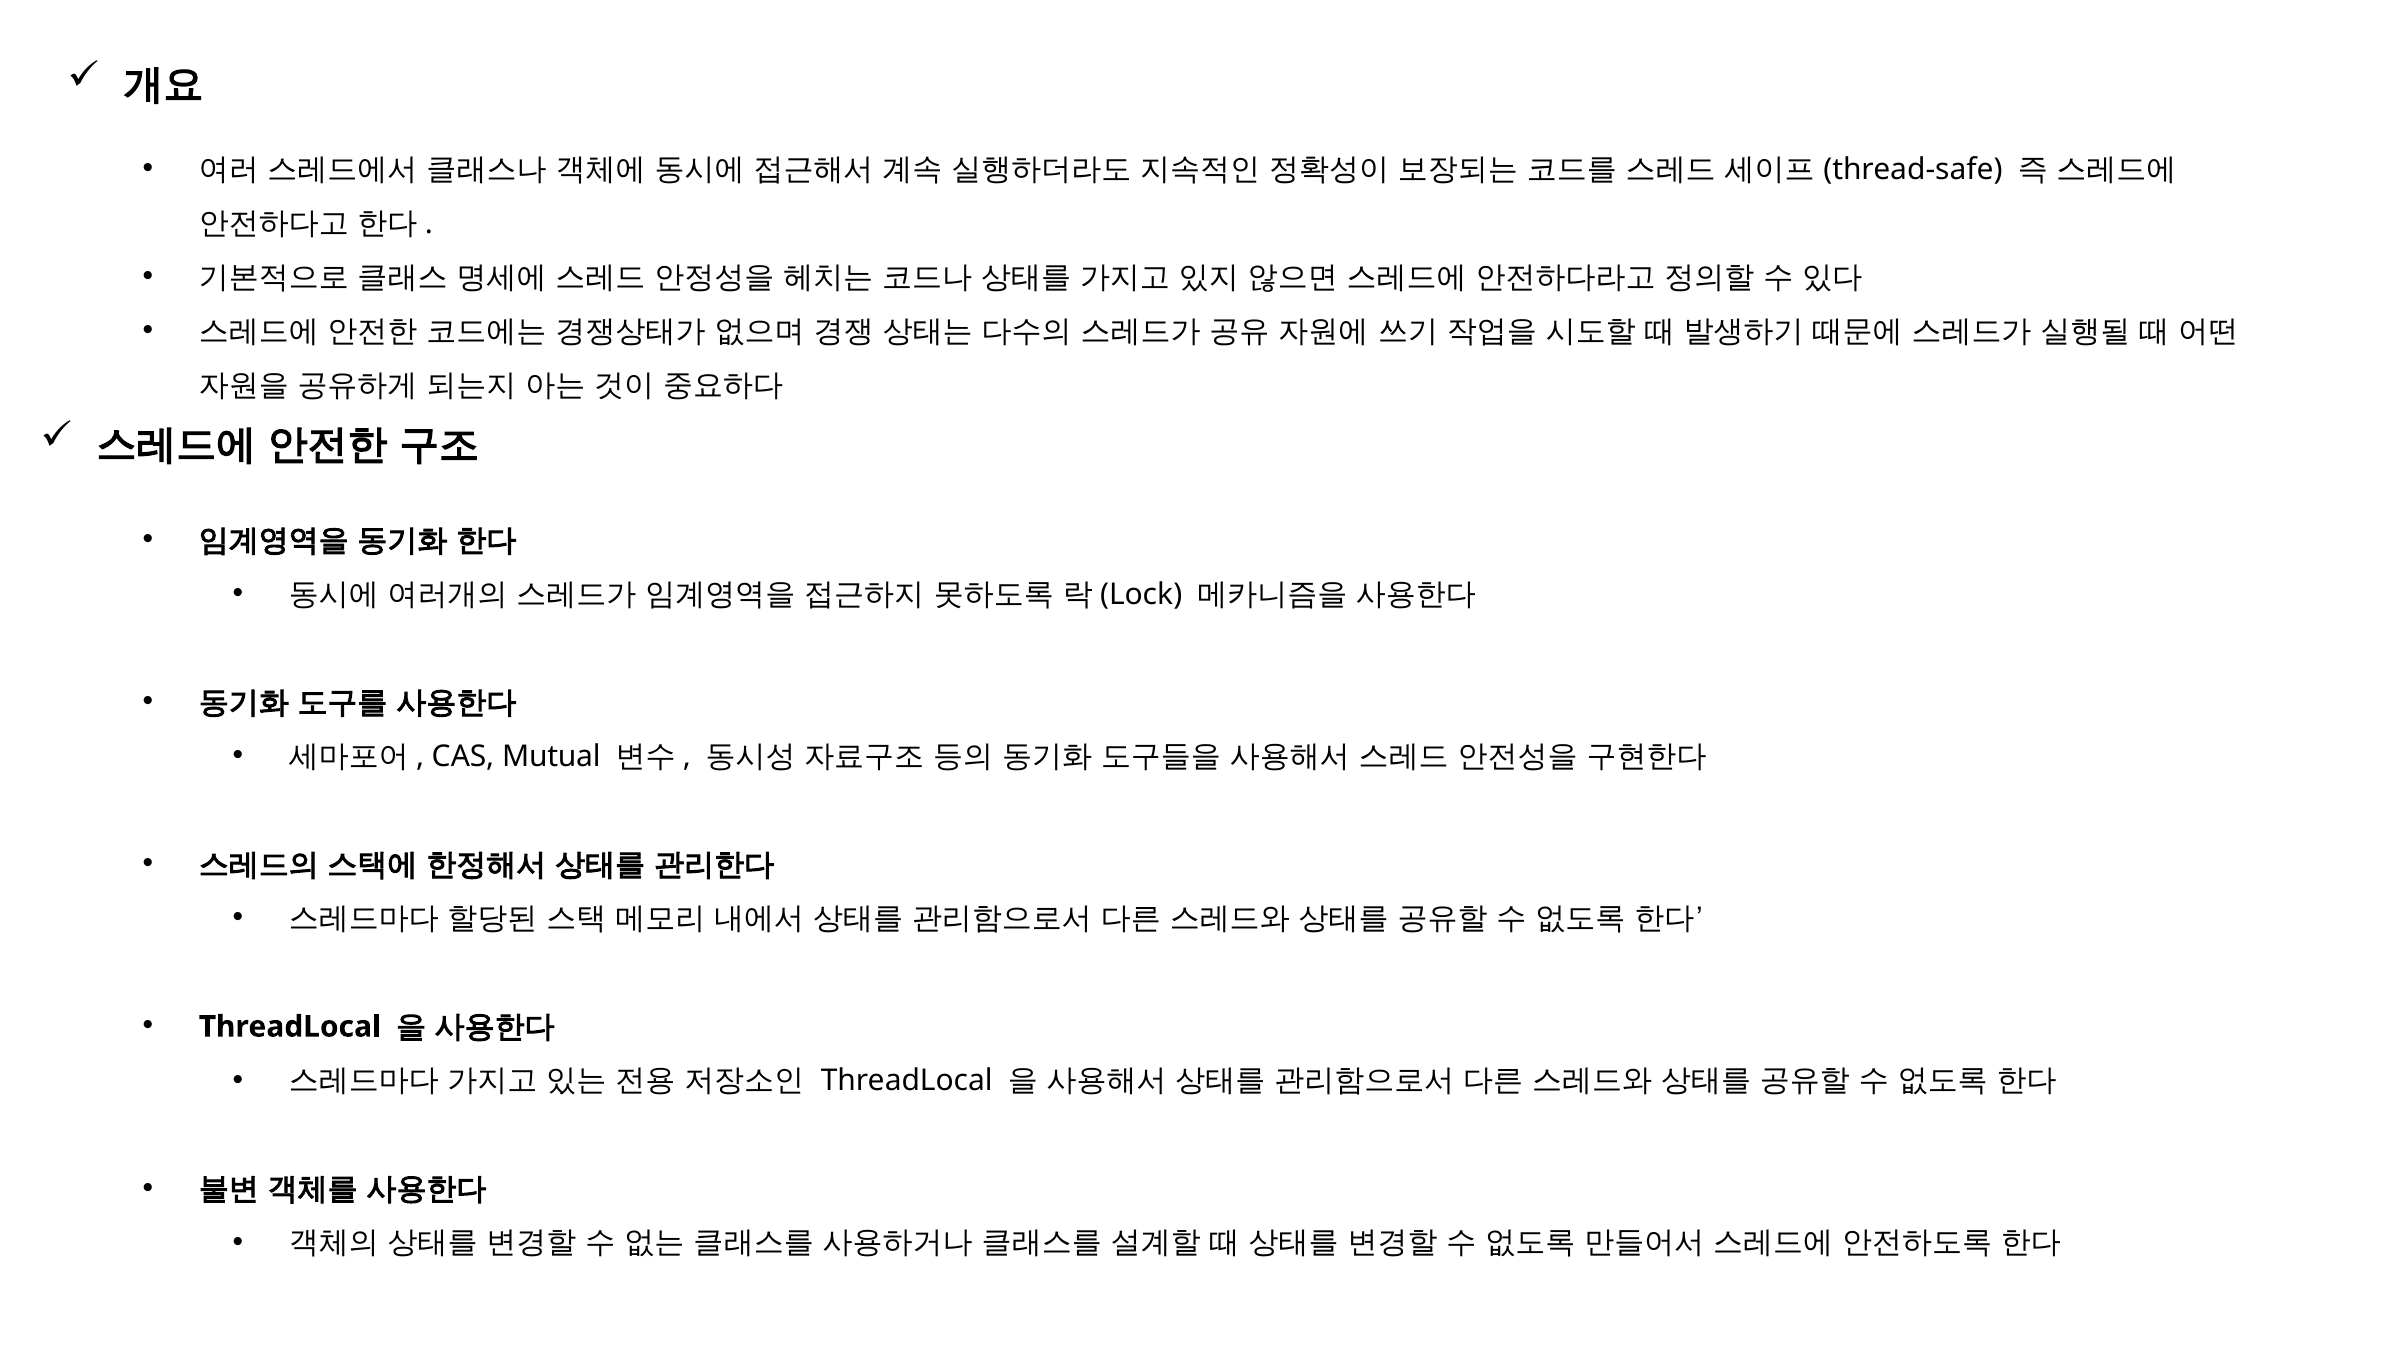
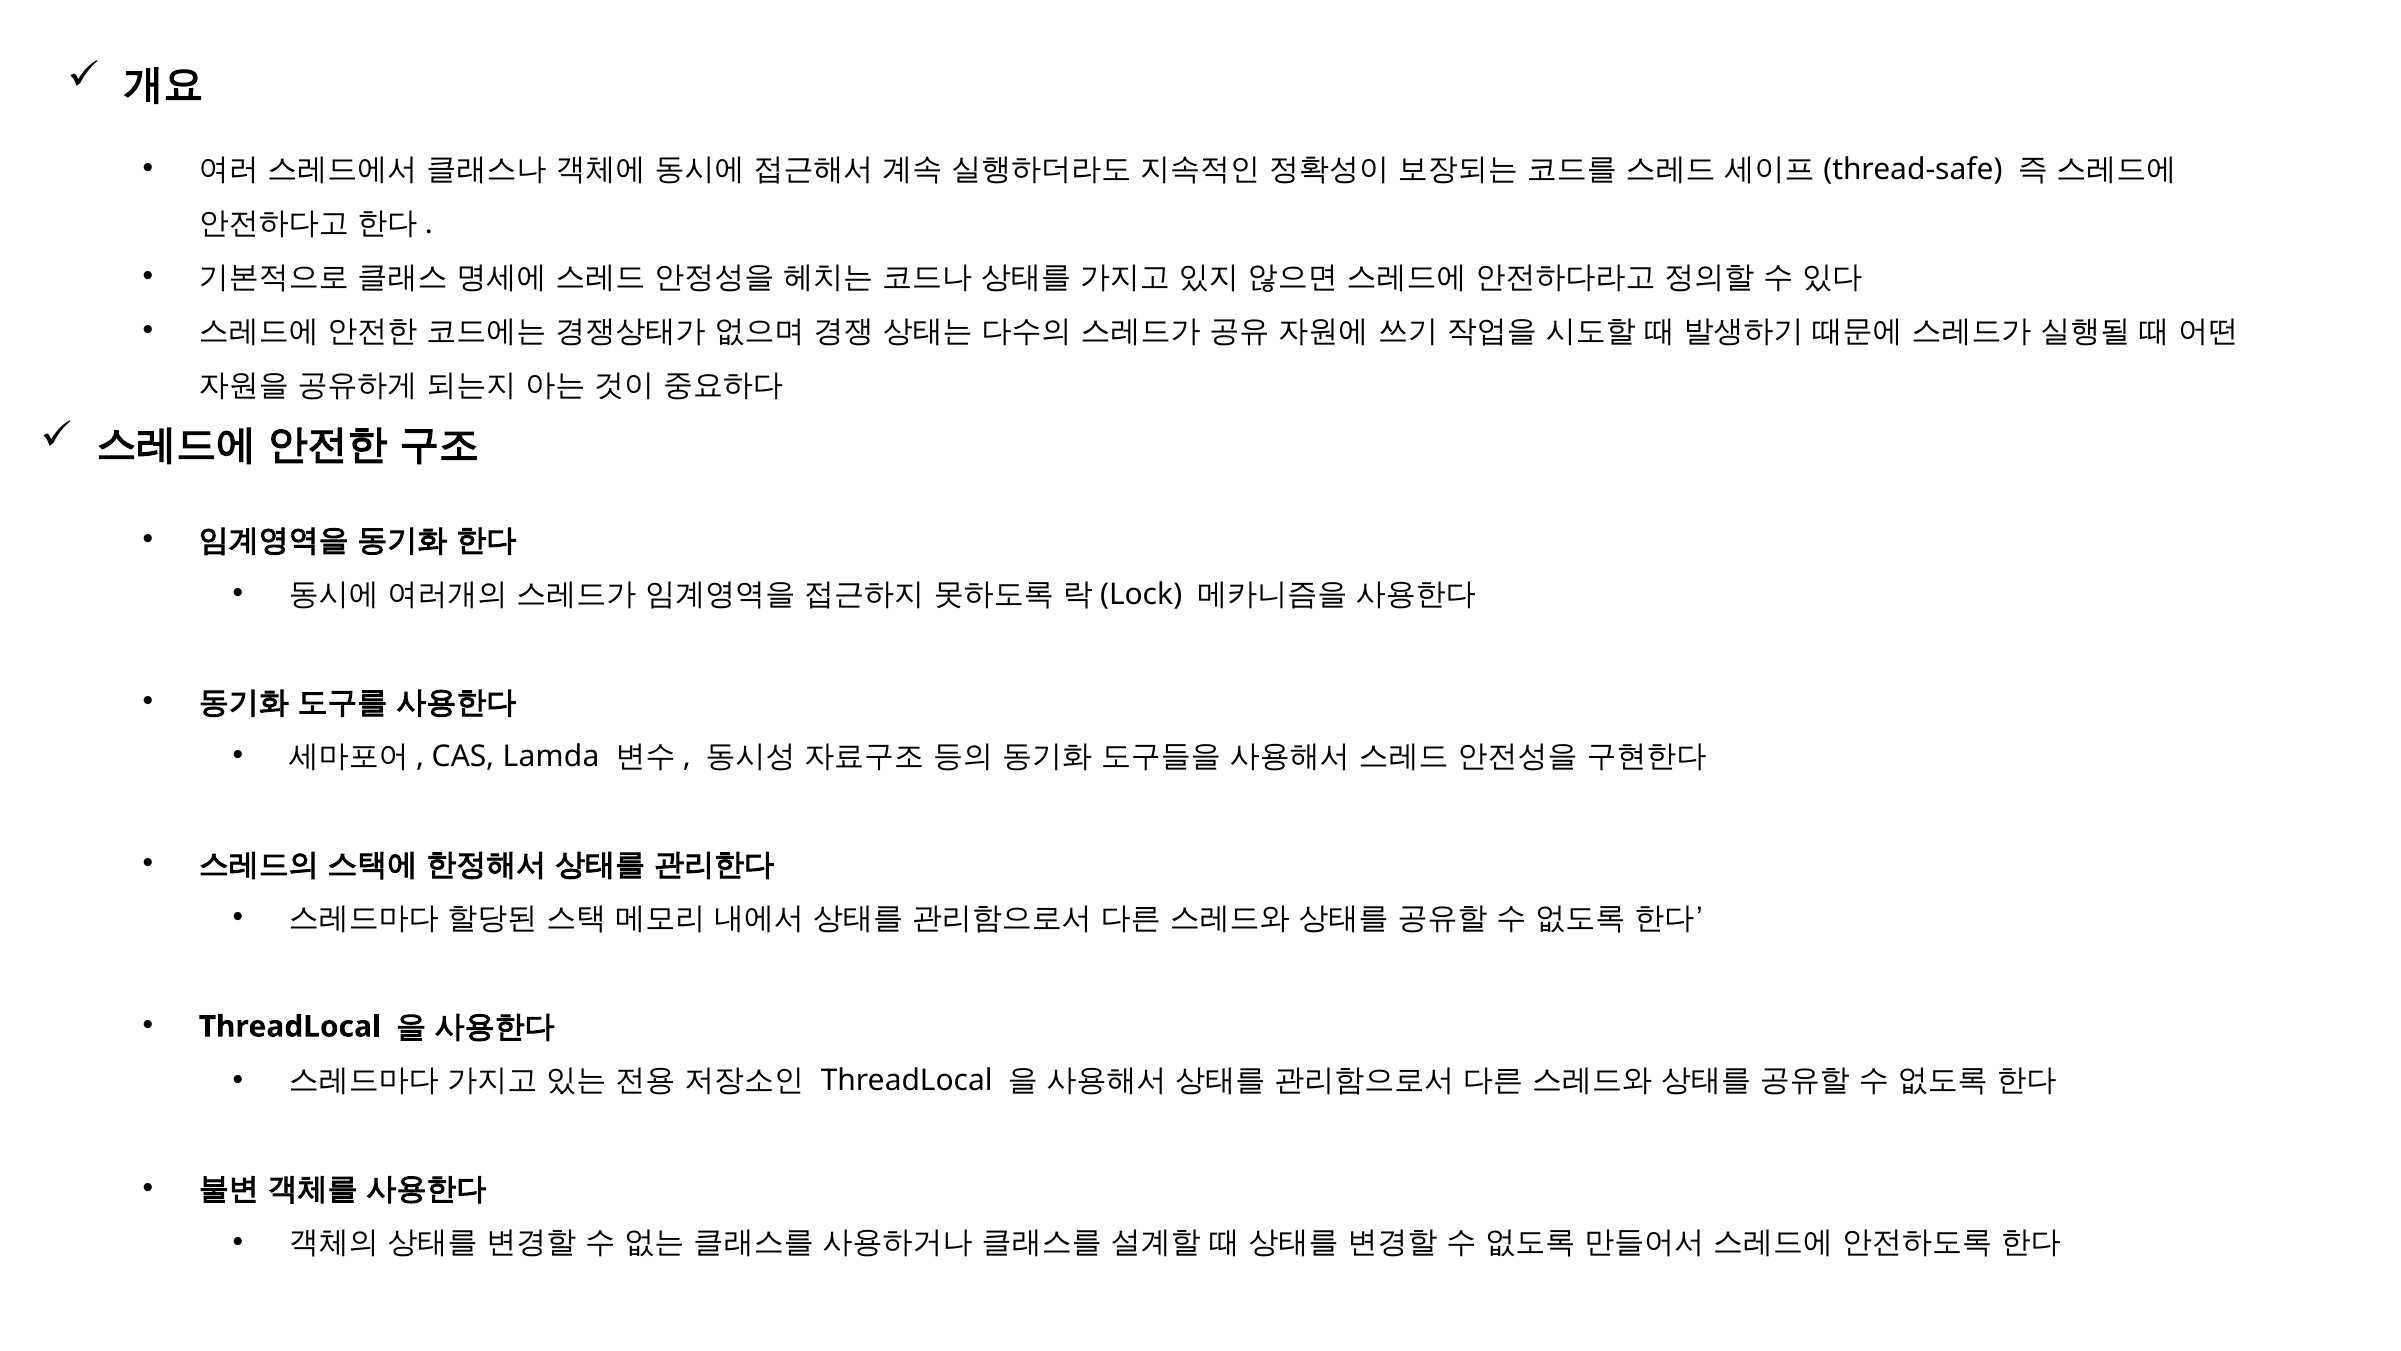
Mutual: Mutual -> Lamda
